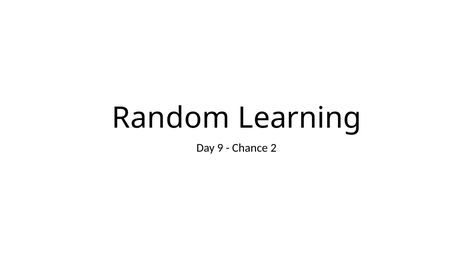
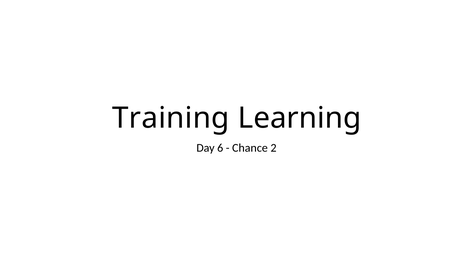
Random: Random -> Training
9: 9 -> 6
